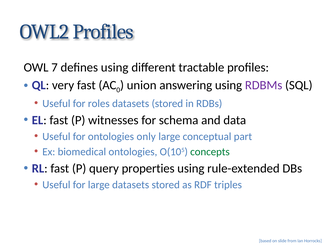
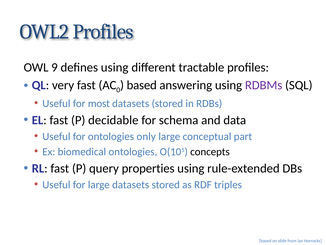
7: 7 -> 9
union at (142, 85): union -> based
roles: roles -> most
witnesses: witnesses -> decidable
concepts colour: green -> black
